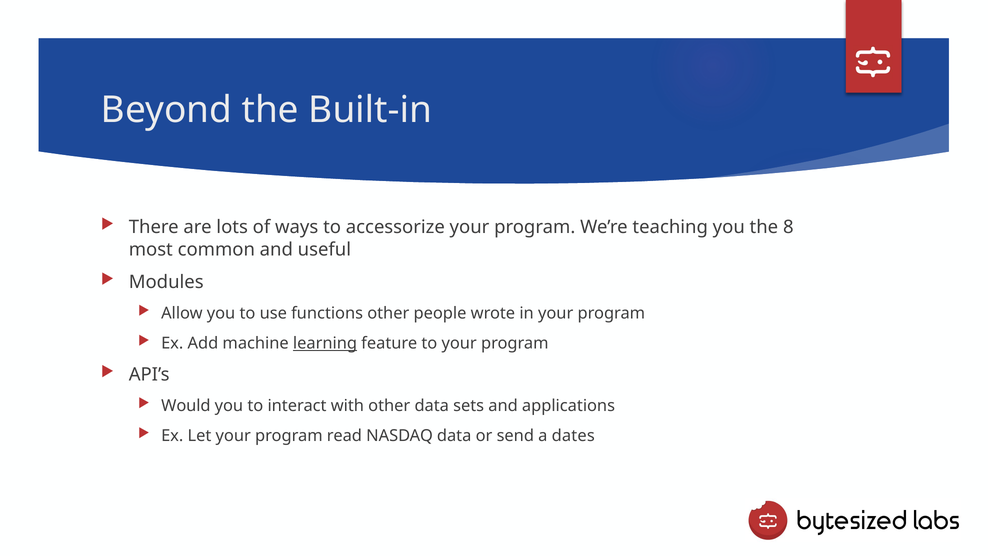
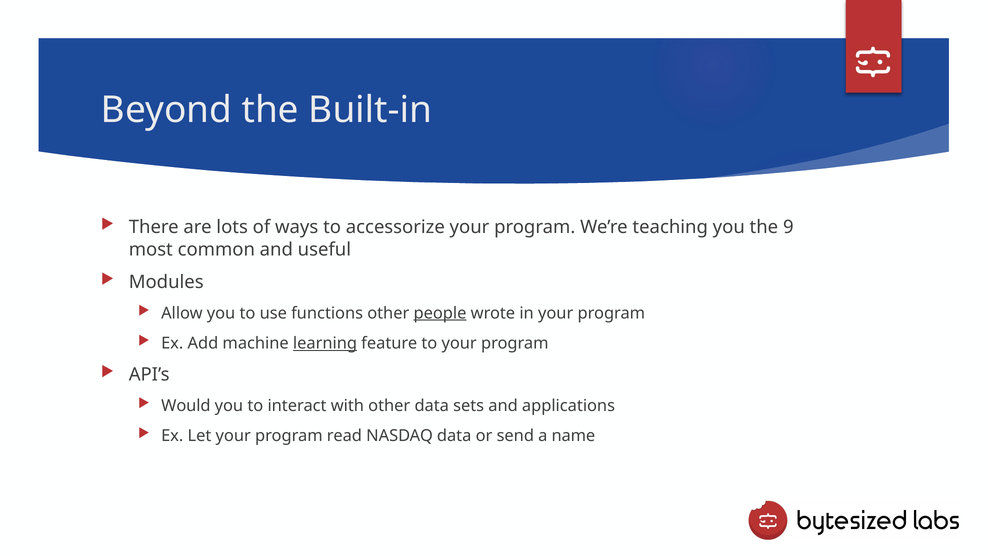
8: 8 -> 9
people underline: none -> present
dates: dates -> name
